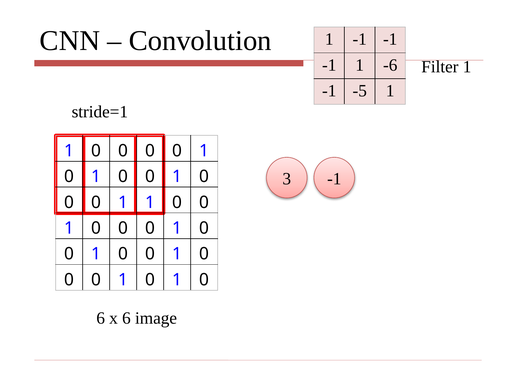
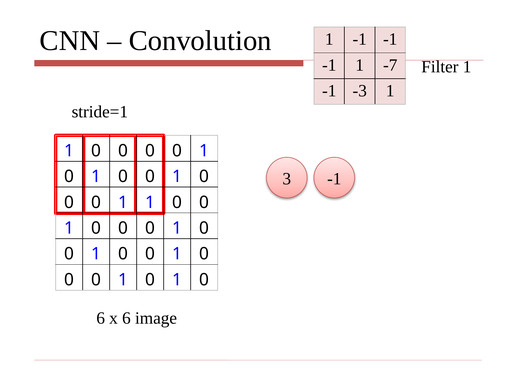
-6: -6 -> -7
-5: -5 -> -3
